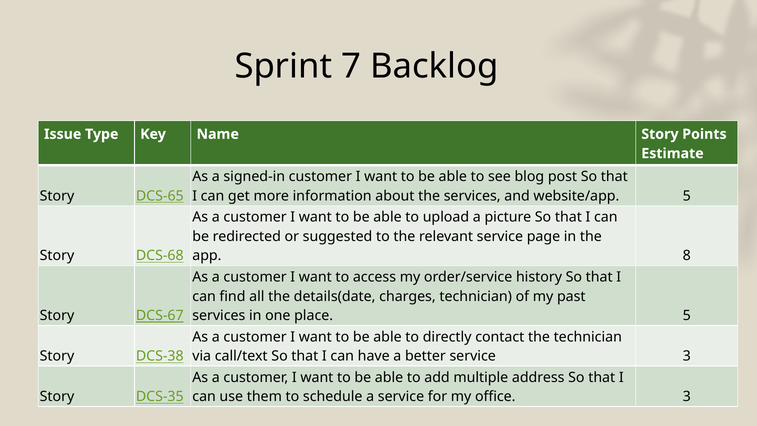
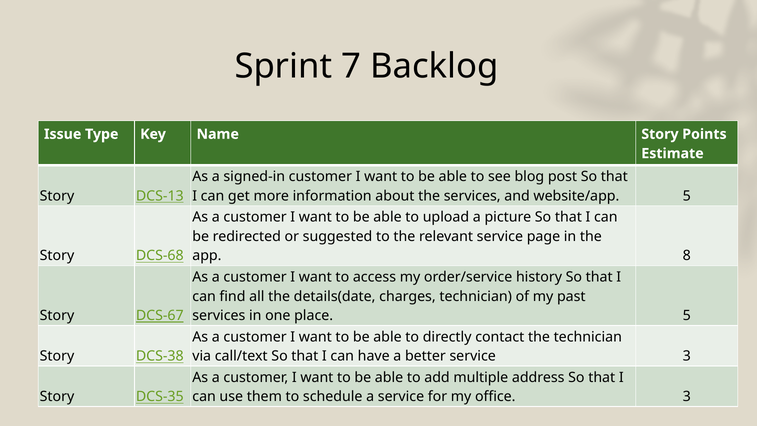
DCS-65: DCS-65 -> DCS-13
